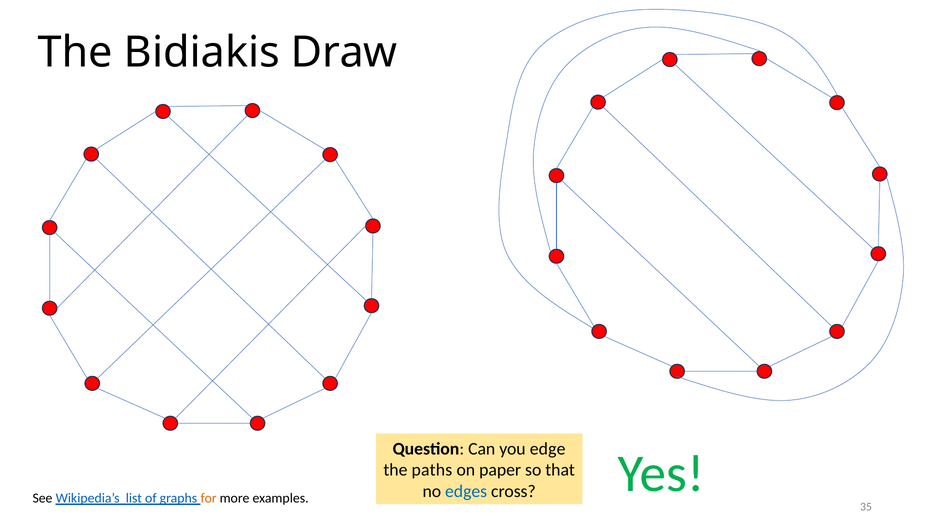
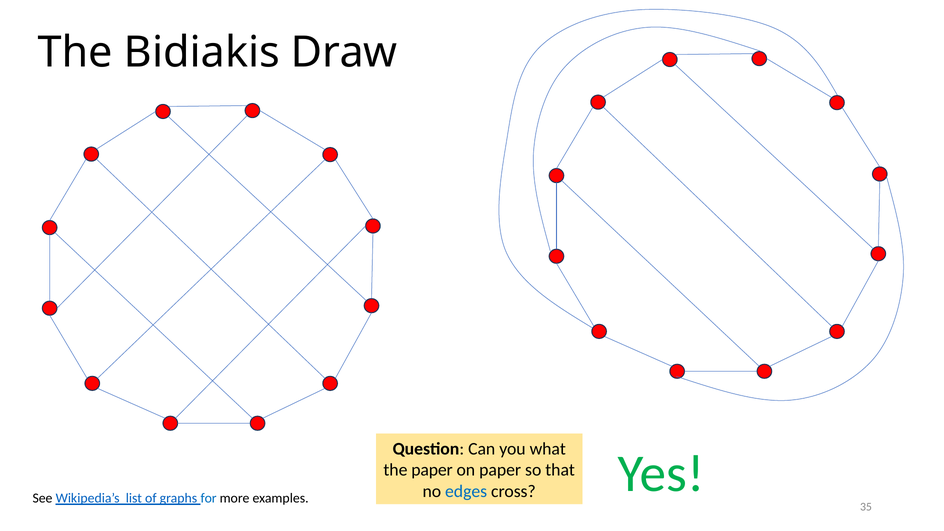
edge: edge -> what
the paths: paths -> paper
for colour: orange -> blue
